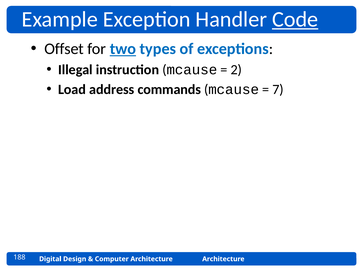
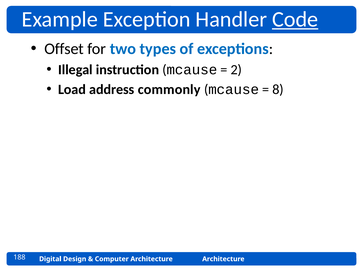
two underline: present -> none
commands: commands -> commonly
7: 7 -> 8
